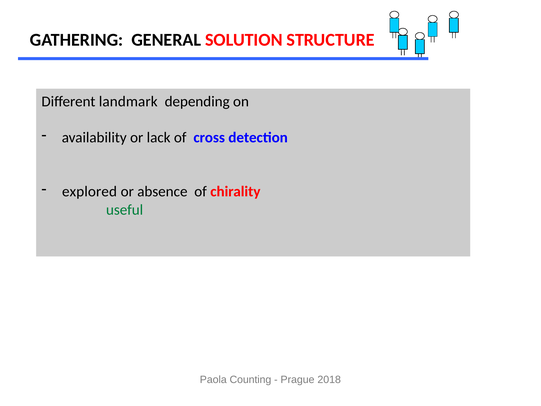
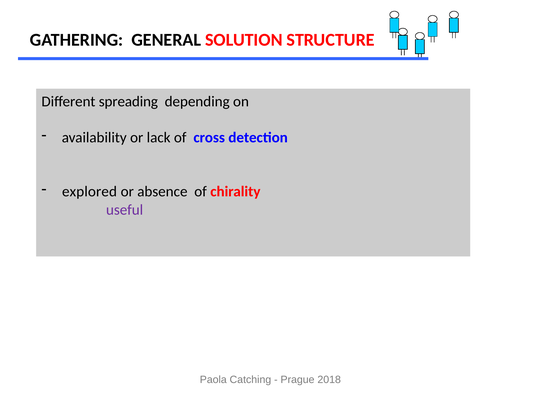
landmark: landmark -> spreading
useful at (125, 210) colour: green -> purple
Counting: Counting -> Catching
